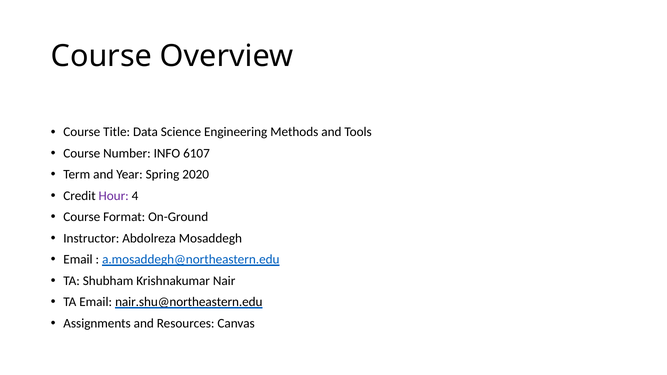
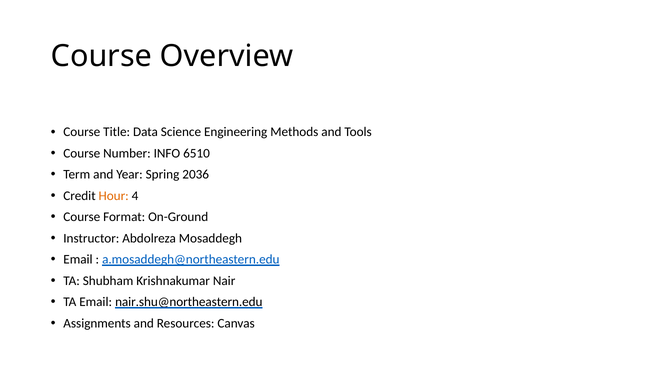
6107: 6107 -> 6510
2020: 2020 -> 2036
Hour colour: purple -> orange
